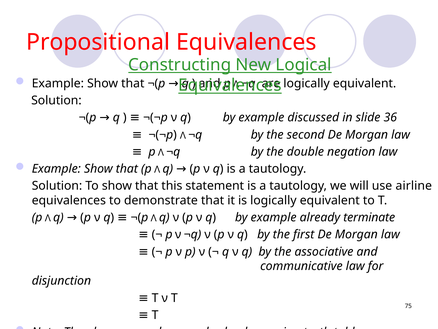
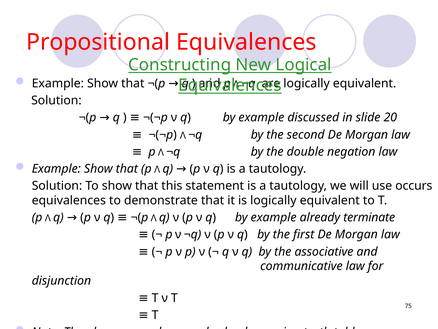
36: 36 -> 20
airline: airline -> occurs
